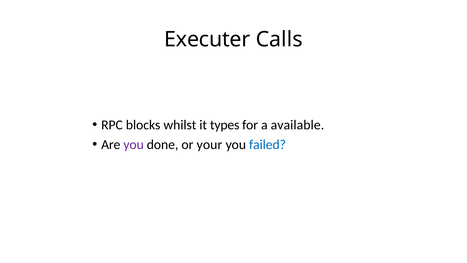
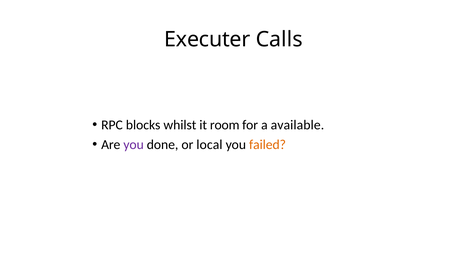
types: types -> room
your: your -> local
failed colour: blue -> orange
